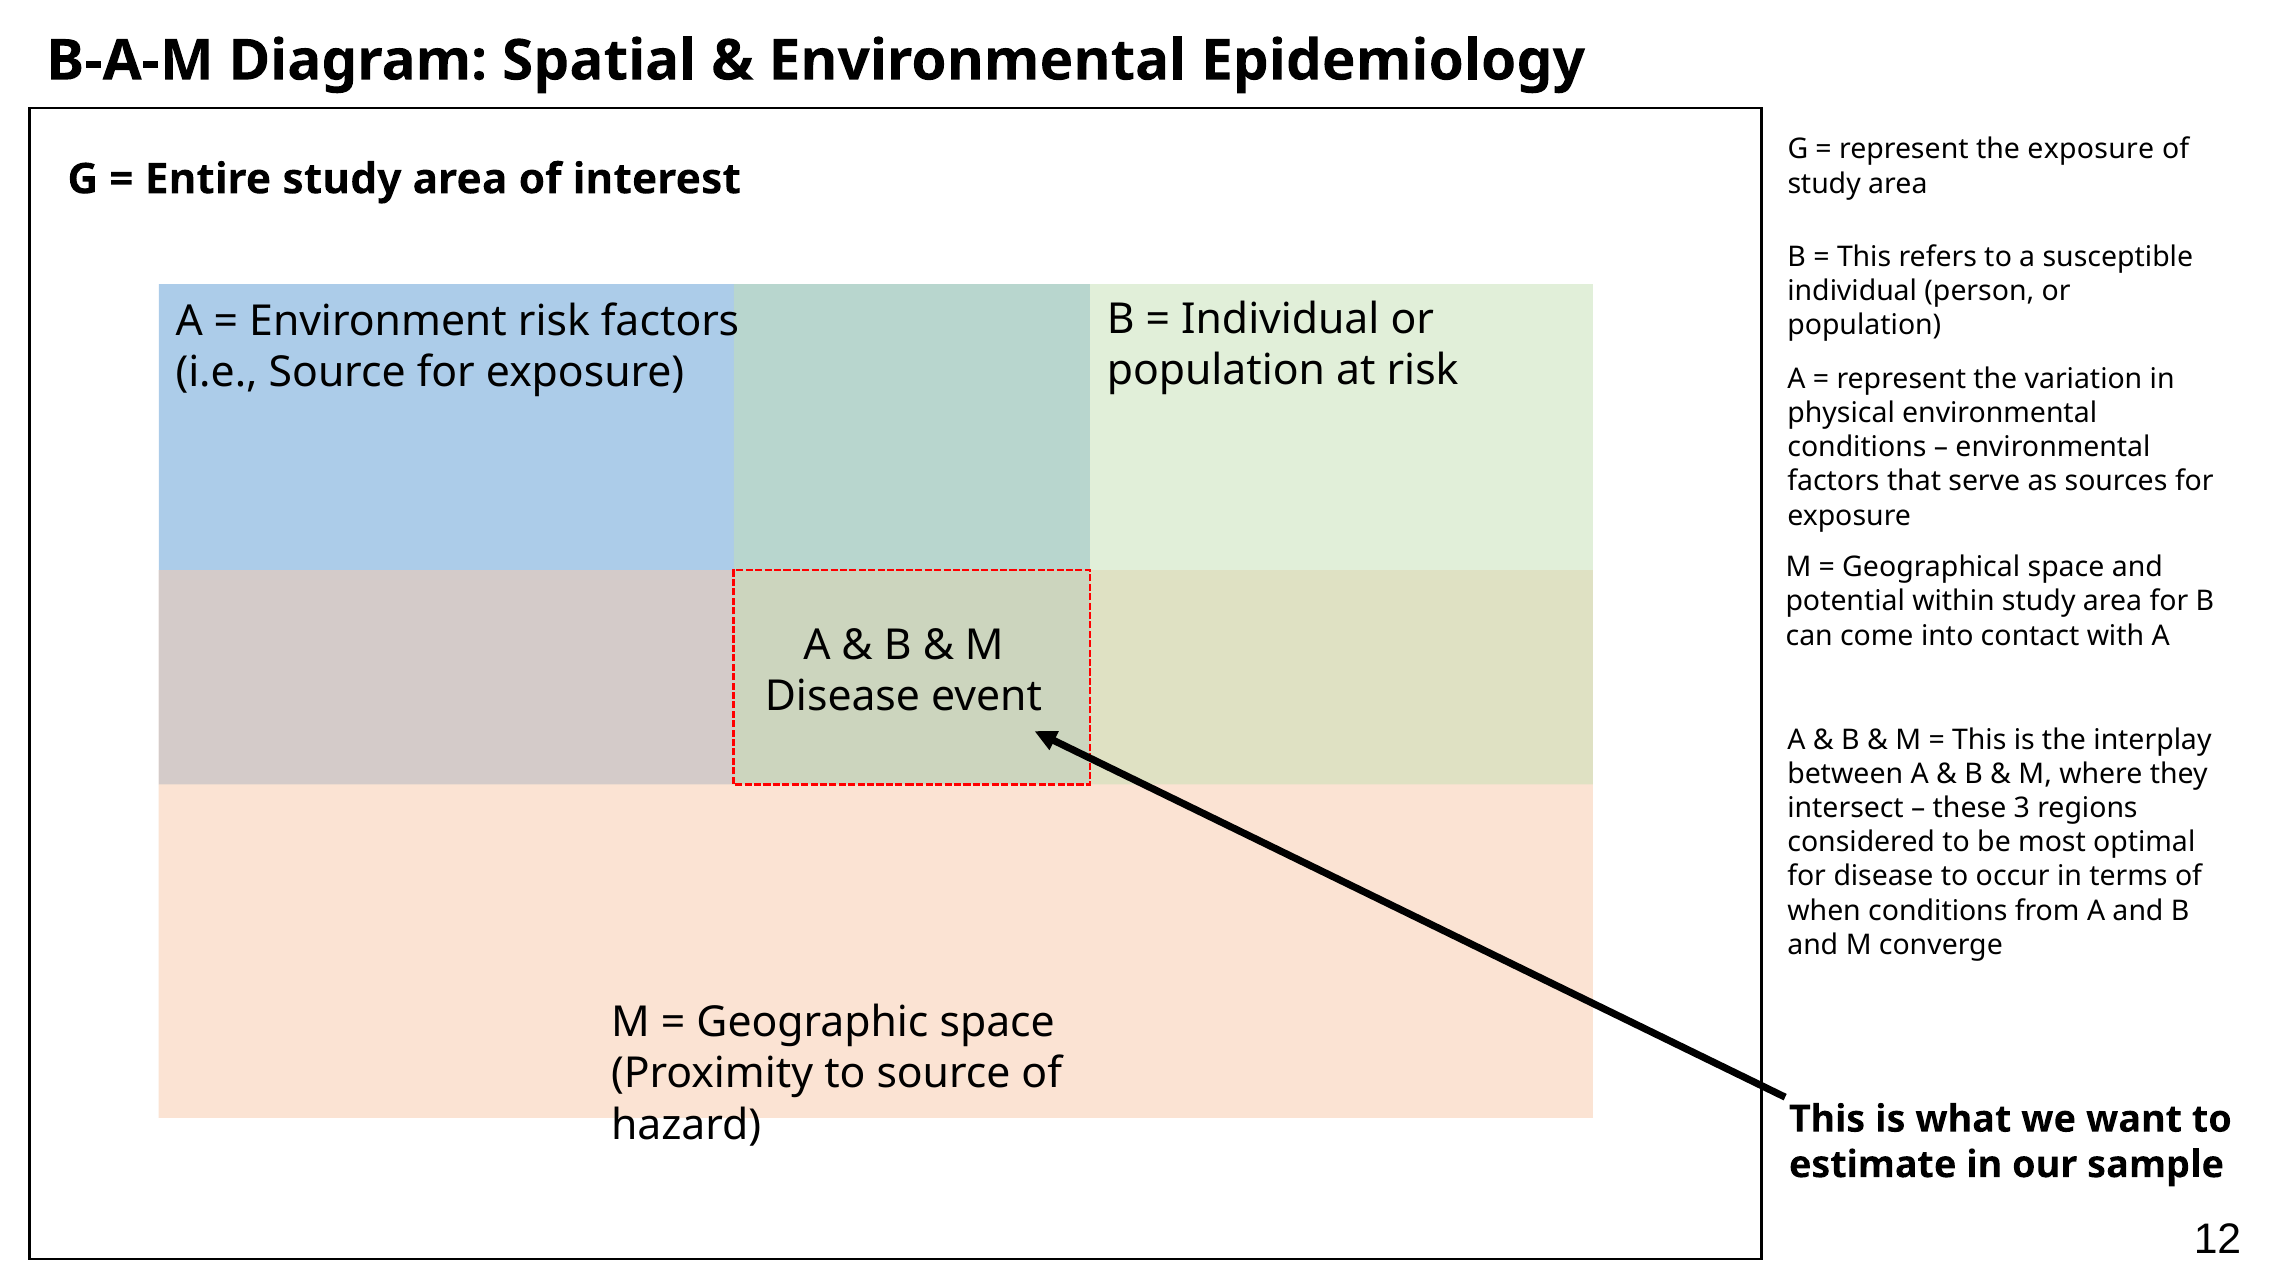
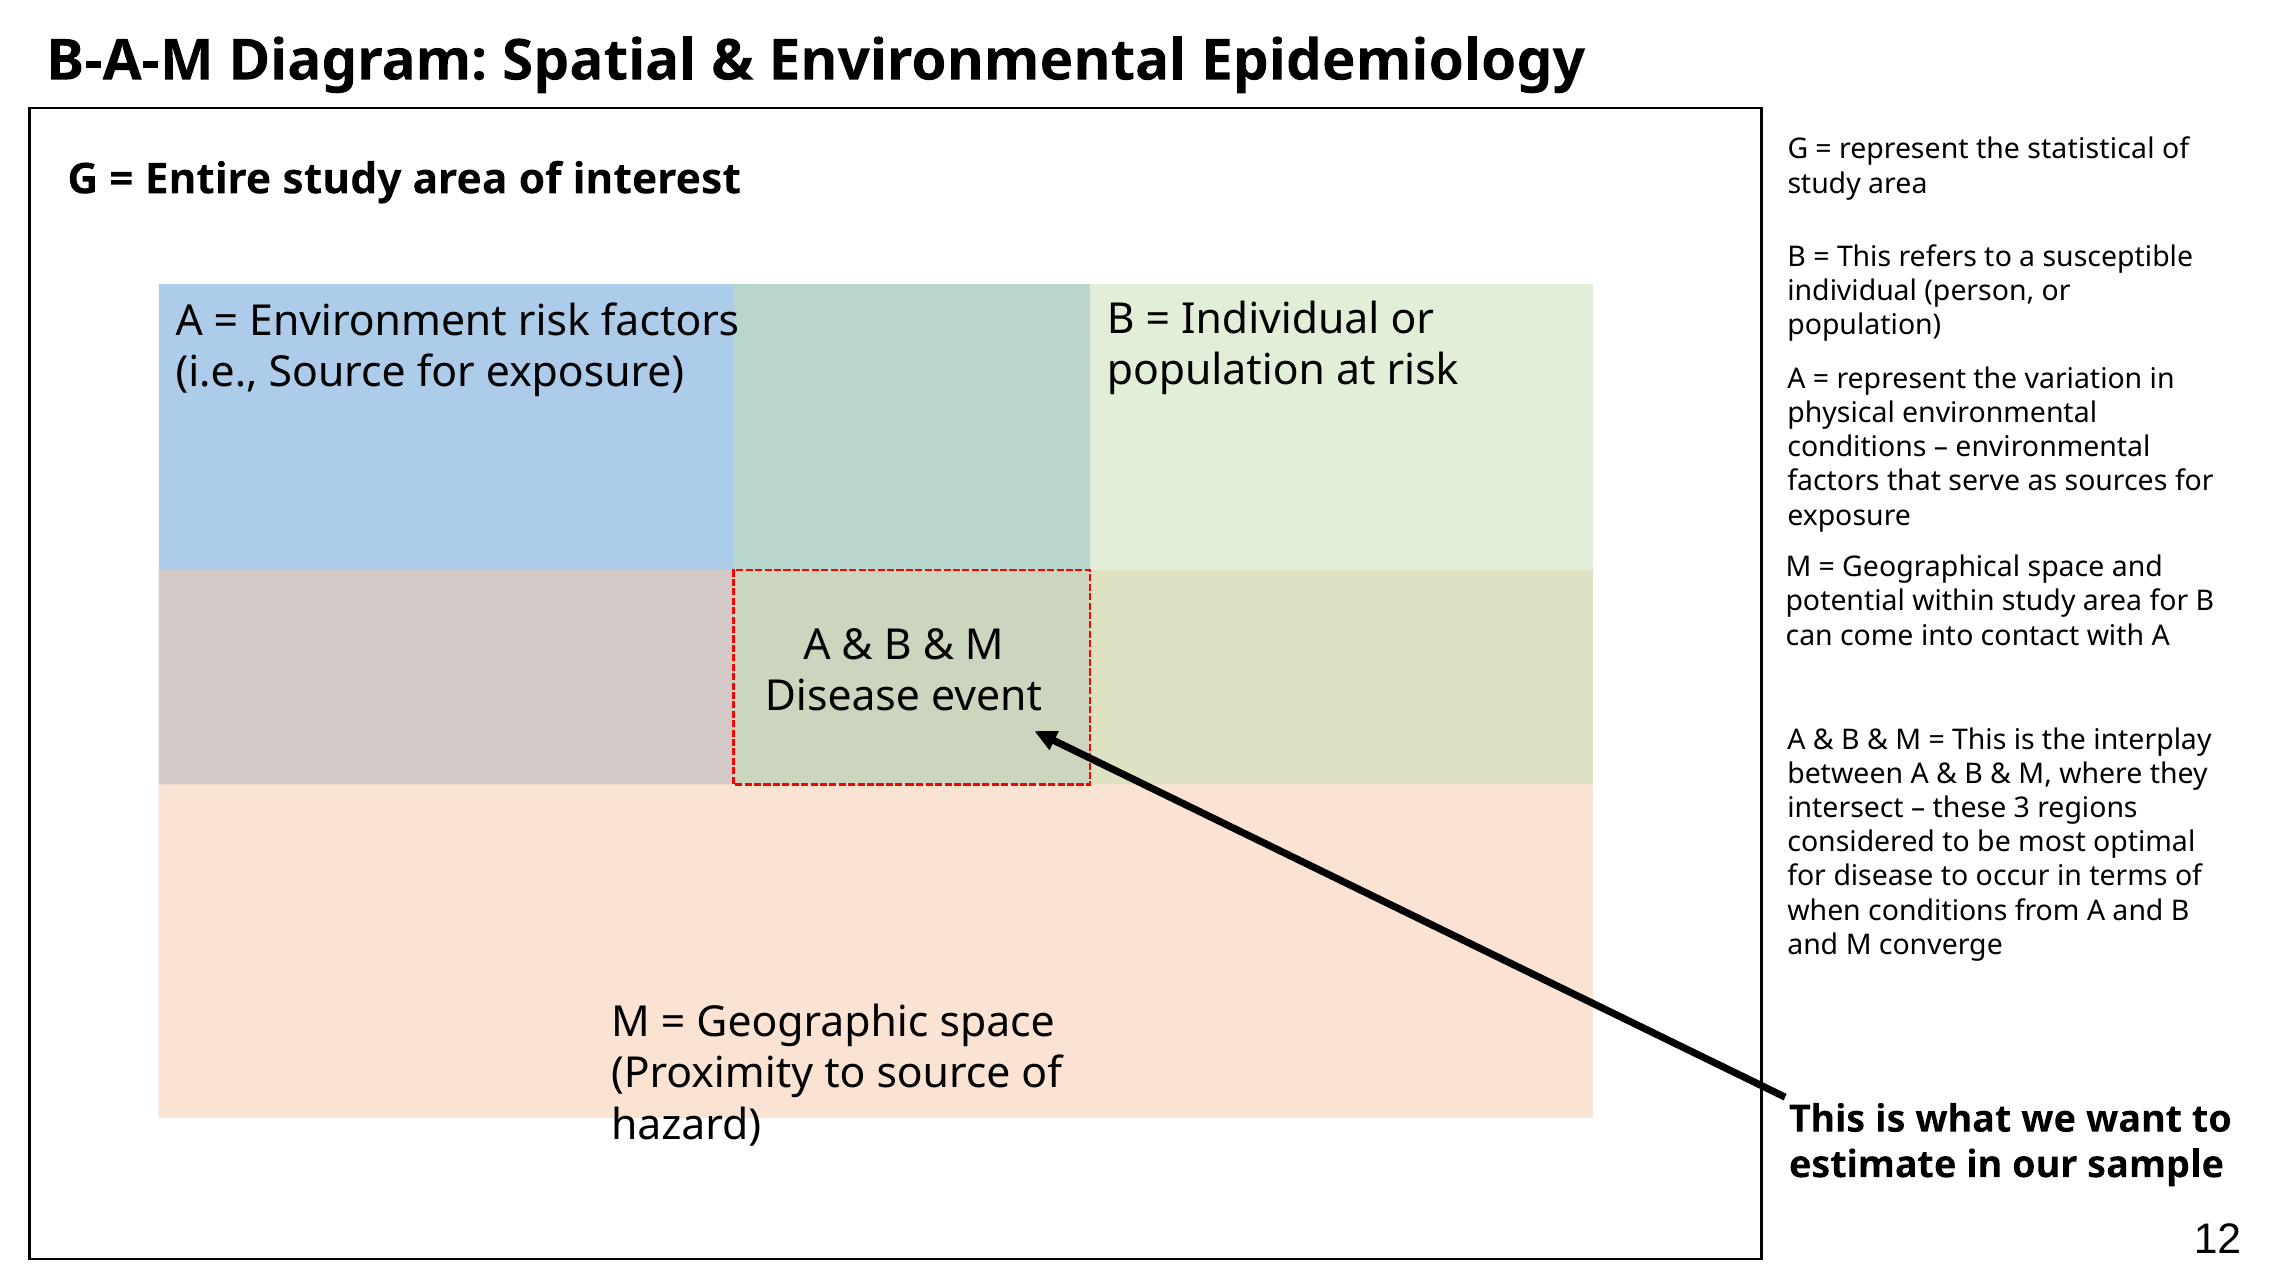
the exposure: exposure -> statistical
